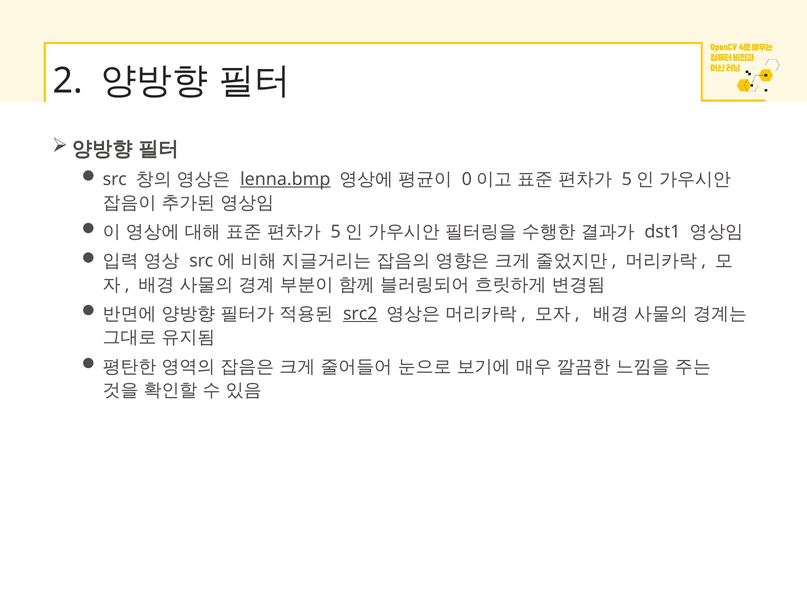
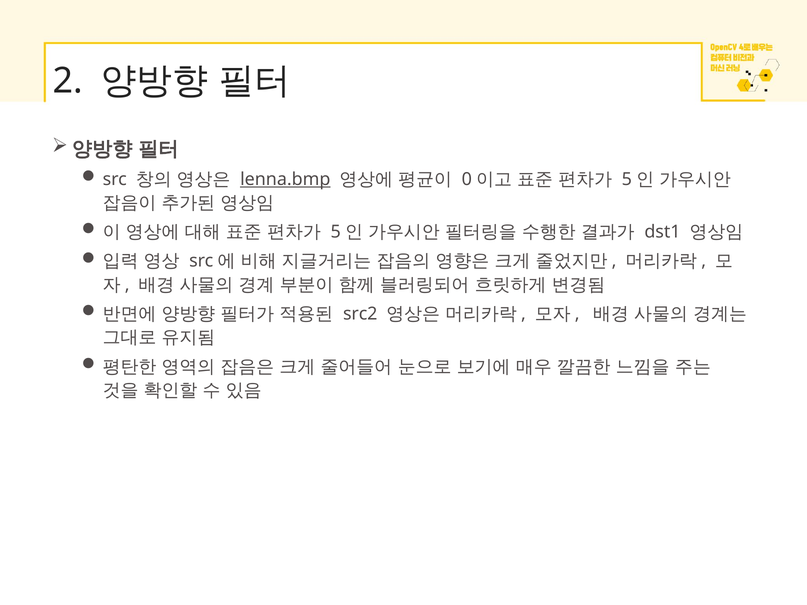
src2 underline: present -> none
